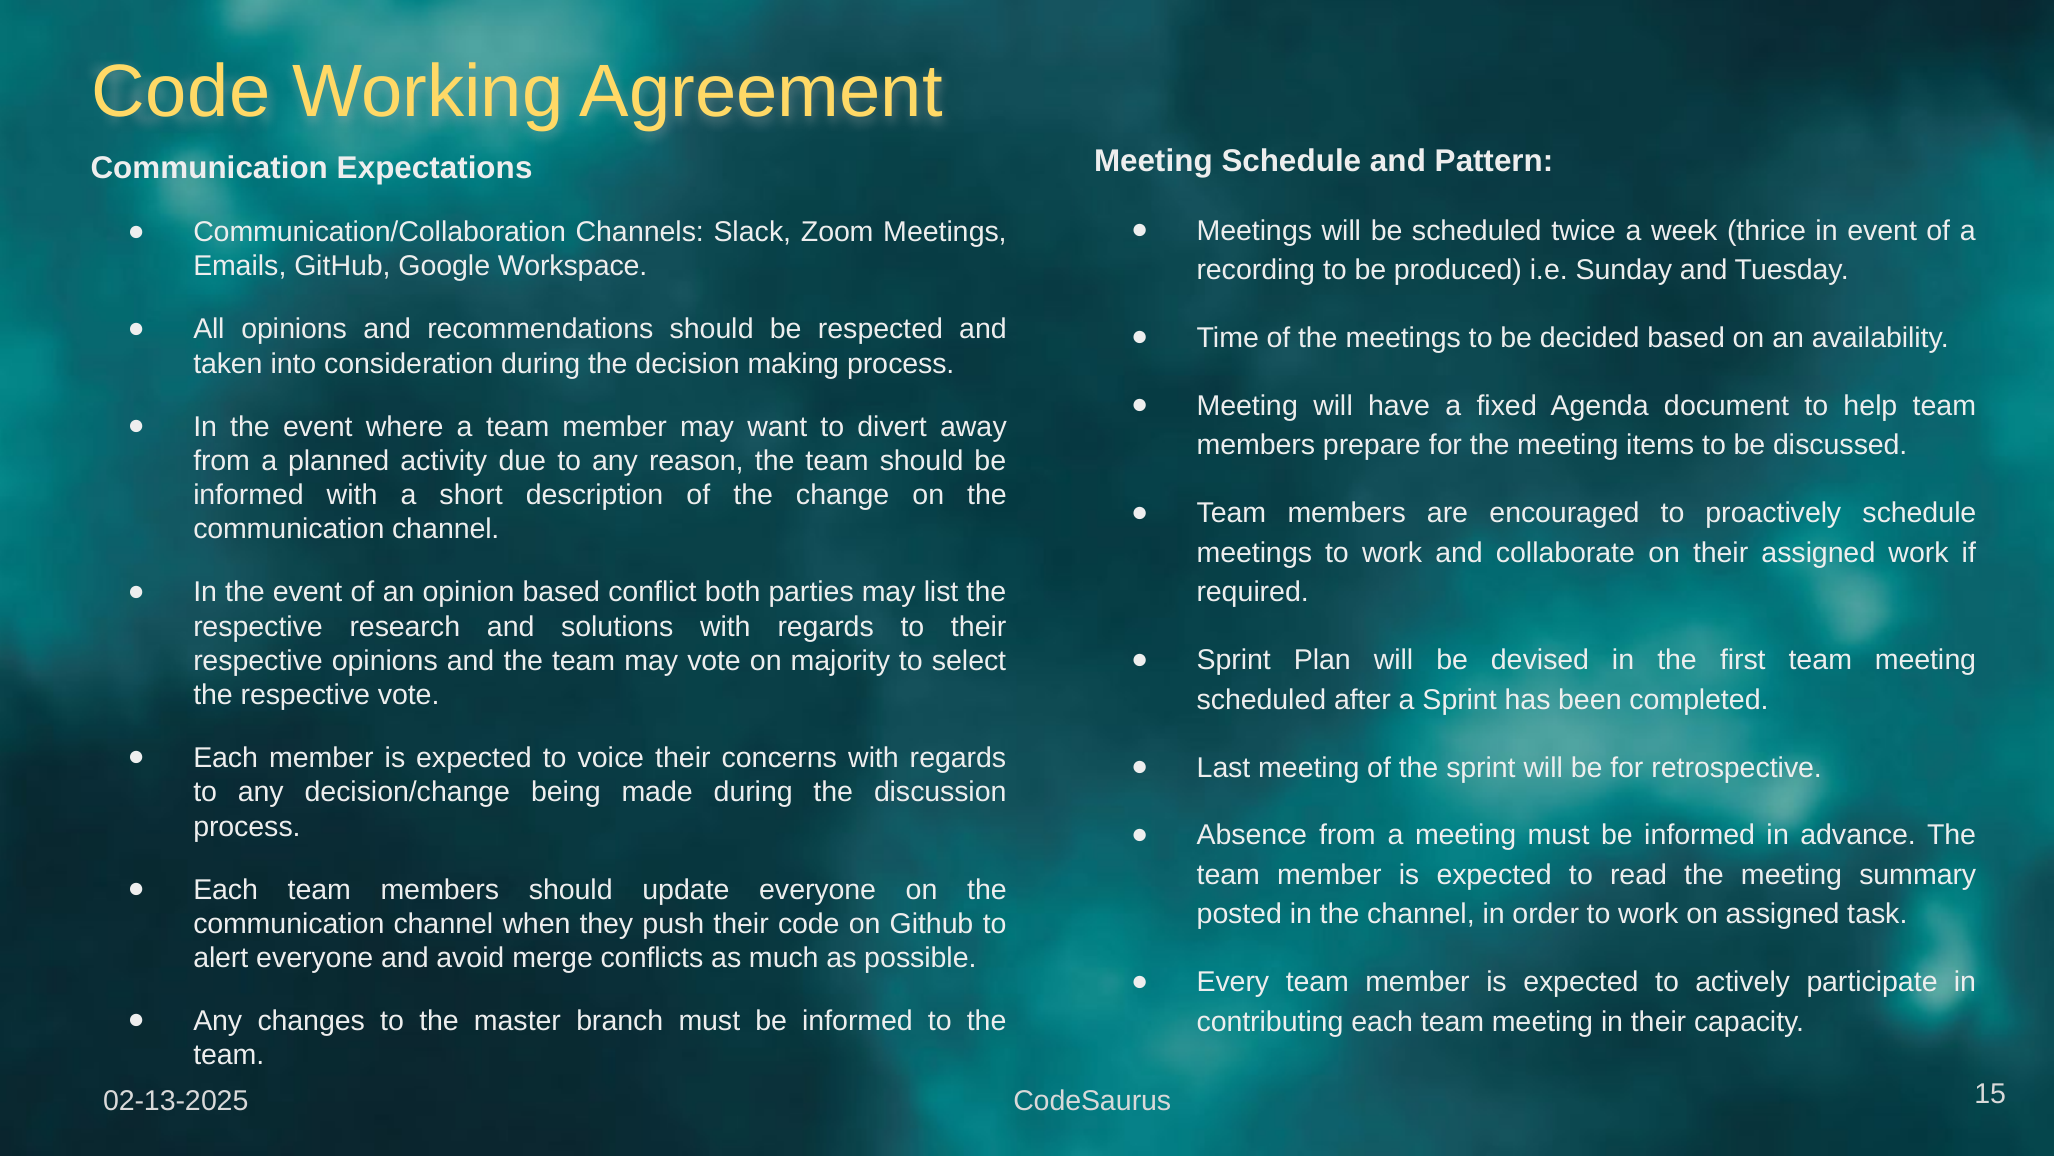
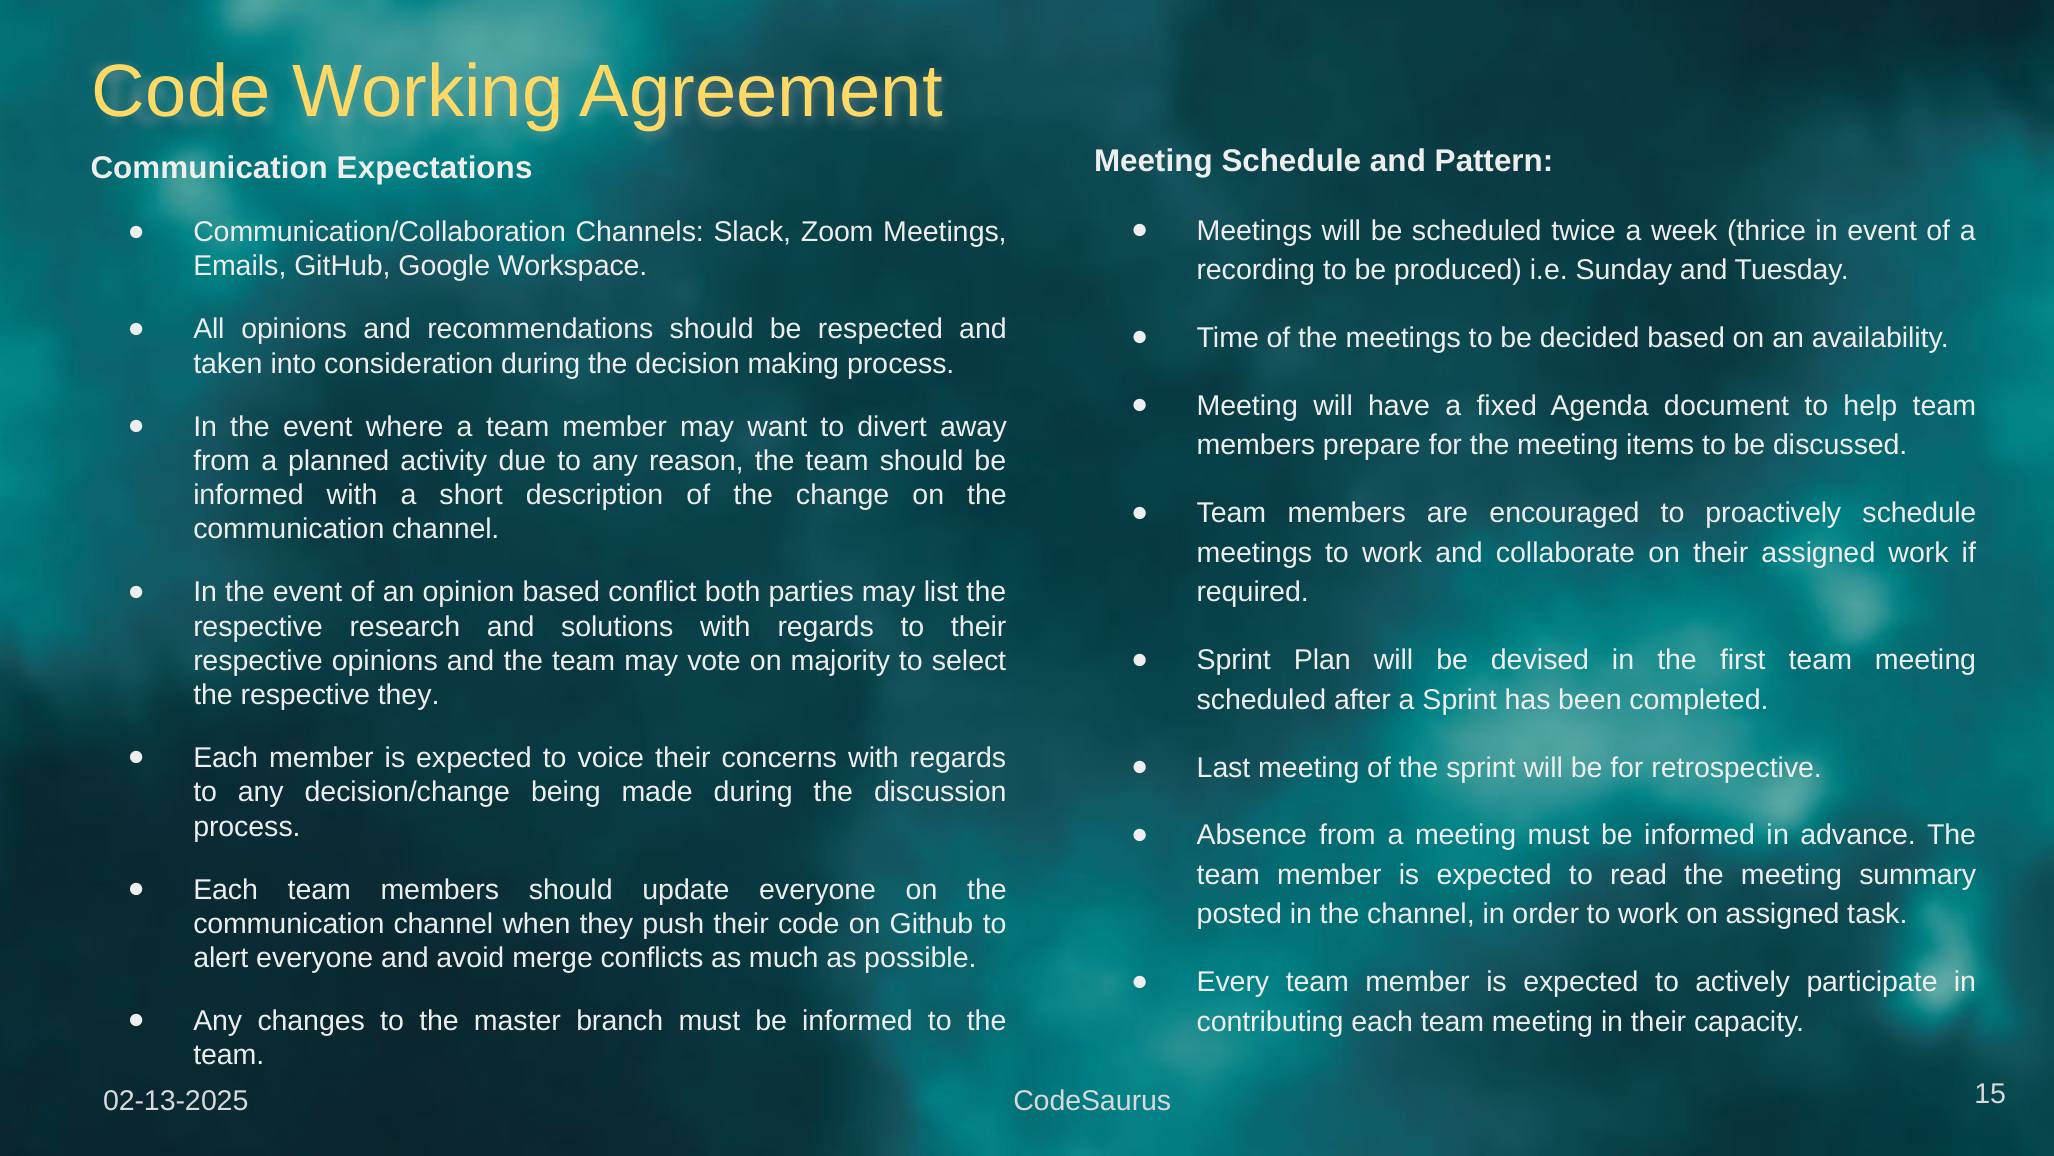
respective vote: vote -> they
